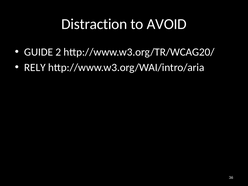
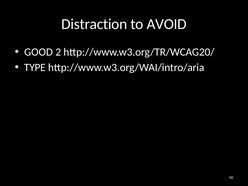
GUIDE: GUIDE -> GOOD
RELY: RELY -> TYPE
